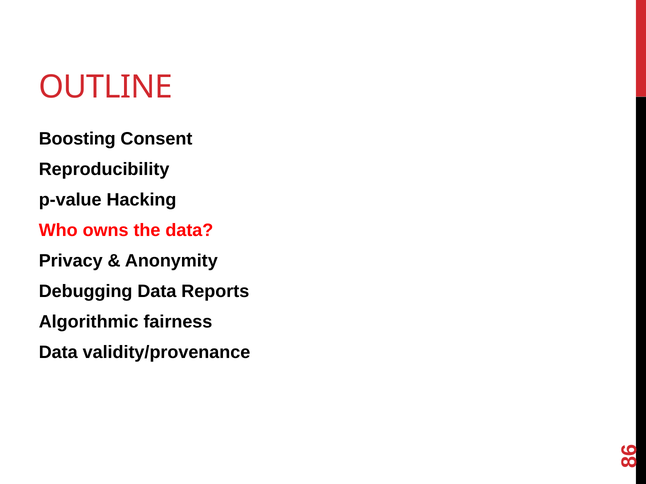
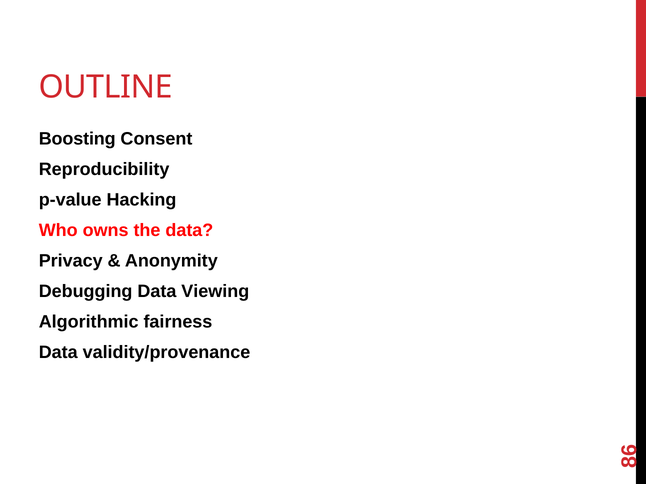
Reports: Reports -> Viewing
